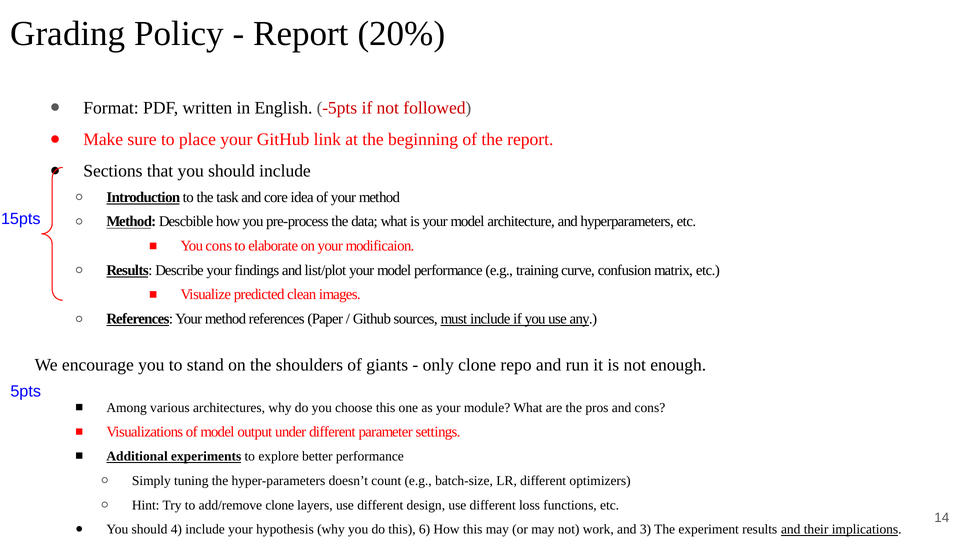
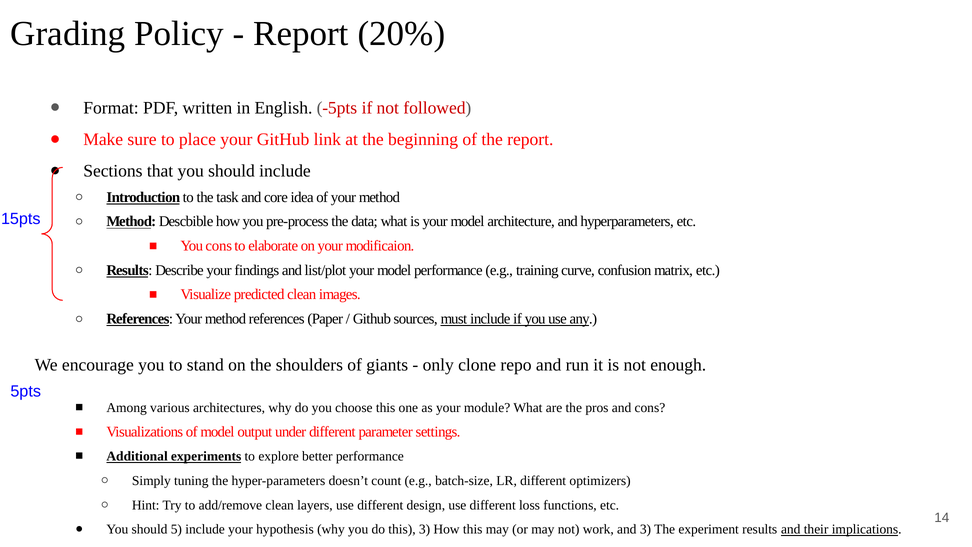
add/remove clone: clone -> clean
4: 4 -> 5
this 6: 6 -> 3
